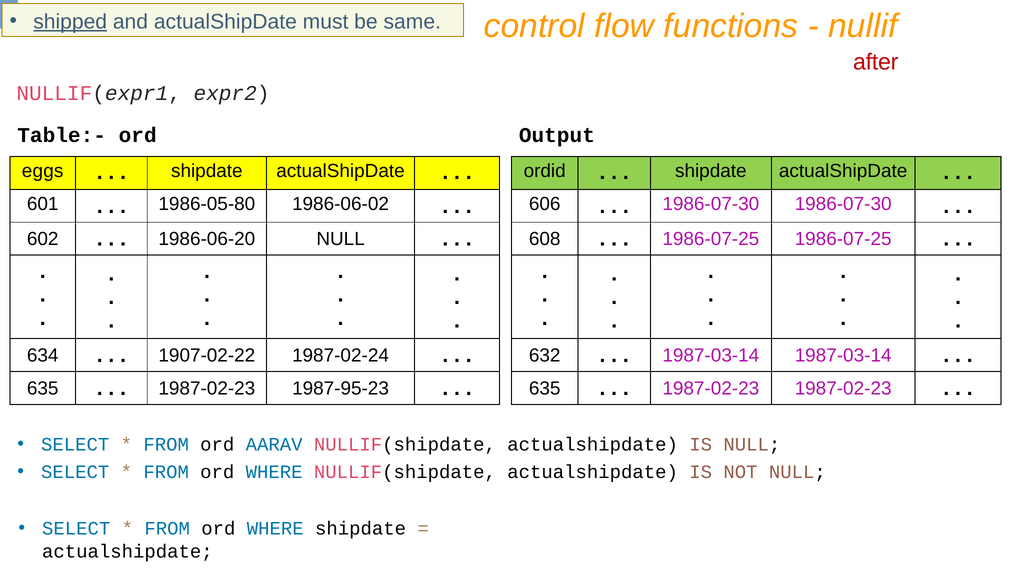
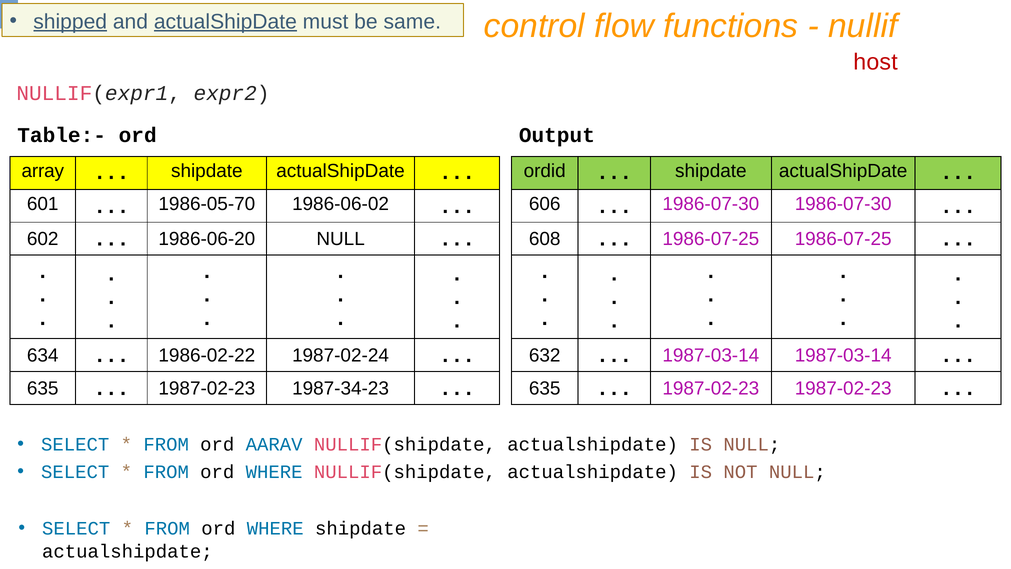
actualShipDate at (225, 22) underline: none -> present
after: after -> host
eggs: eggs -> array
1986-05-80: 1986-05-80 -> 1986-05-70
1907-02-22: 1907-02-22 -> 1986-02-22
1987-95-23: 1987-95-23 -> 1987-34-23
